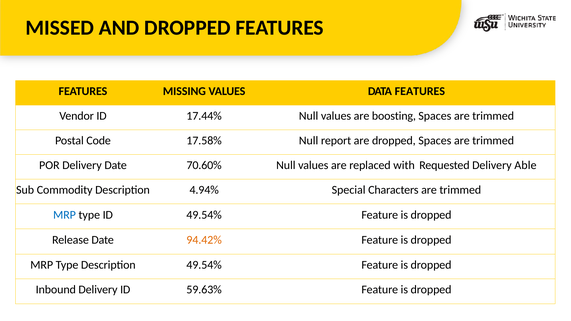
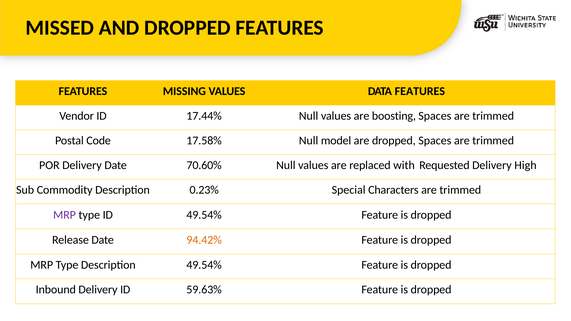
report: report -> model
Able: Able -> High
4.94%: 4.94% -> 0.23%
MRP at (64, 215) colour: blue -> purple
